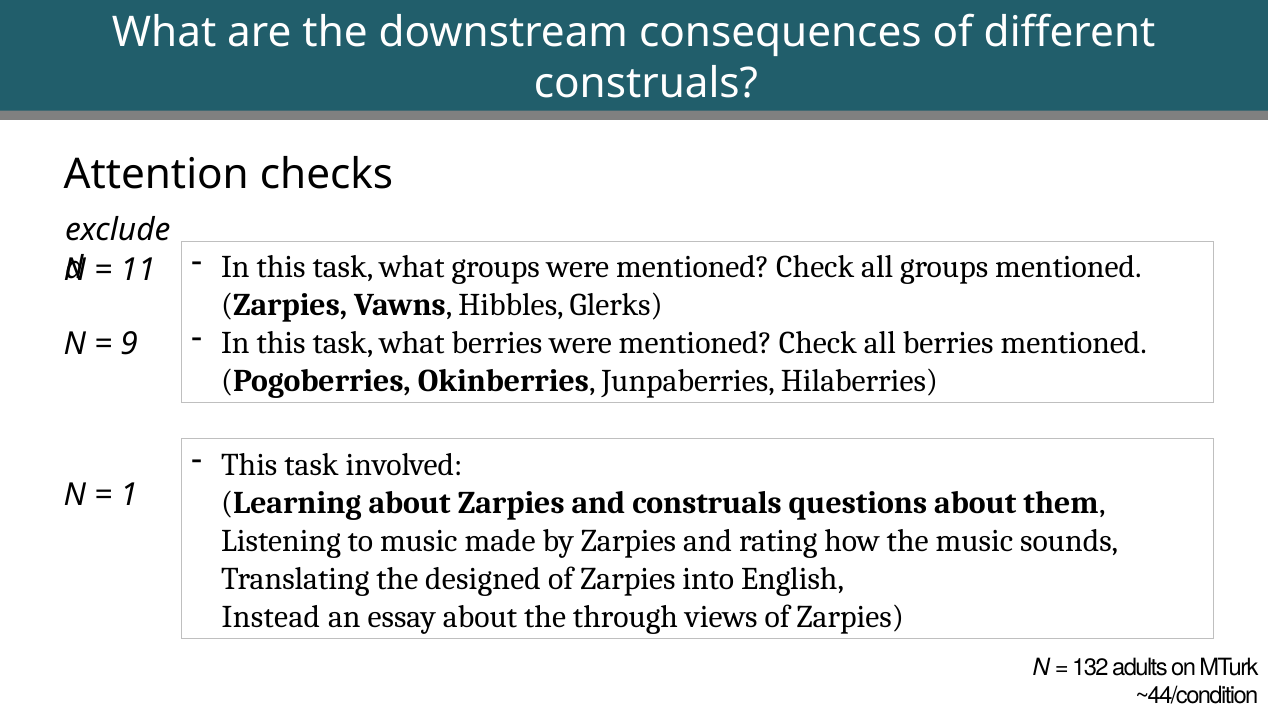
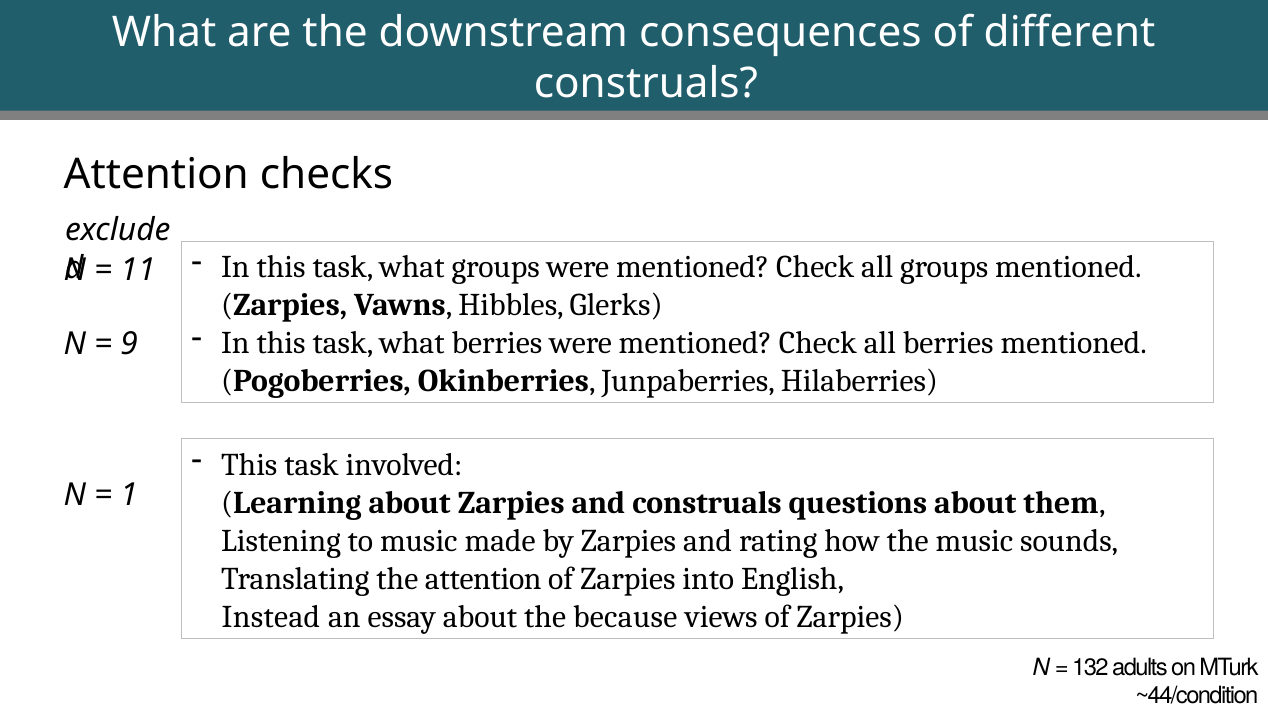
the designed: designed -> attention
through: through -> because
